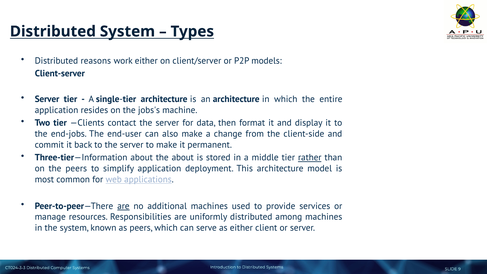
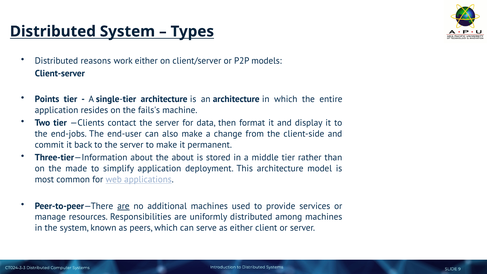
Server at (47, 99): Server -> Points
jobs's: jobs's -> fails's
rather underline: present -> none
the peers: peers -> made
